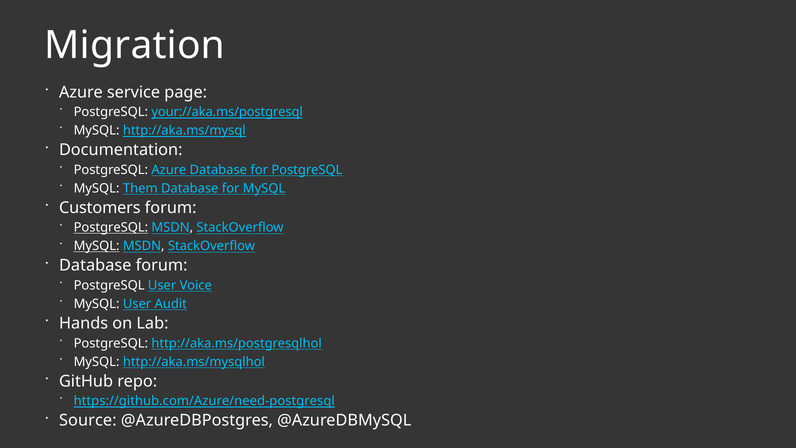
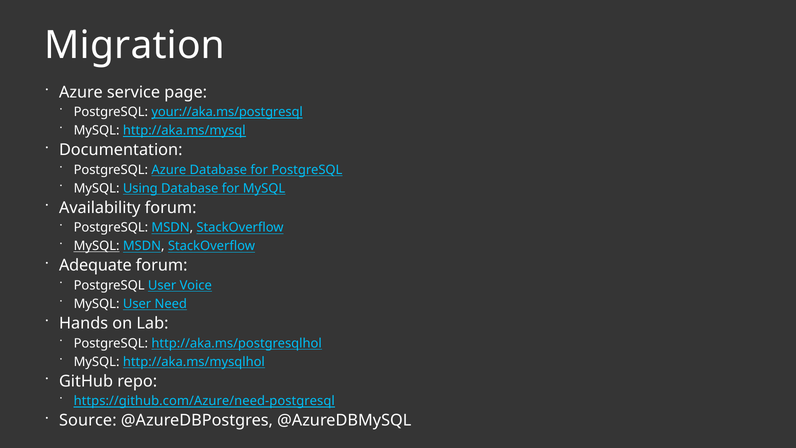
Them: Them -> Using
Customers: Customers -> Availability
PostgreSQL at (111, 228) underline: present -> none
Database at (95, 265): Database -> Adequate
Audit: Audit -> Need
